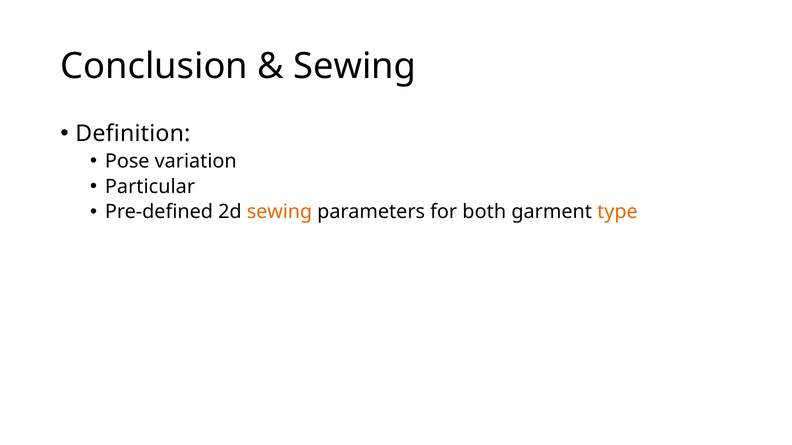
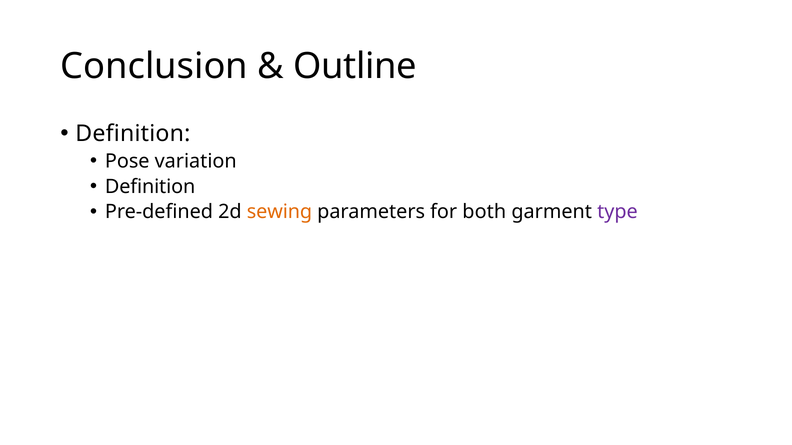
Sewing at (355, 67): Sewing -> Outline
Particular at (150, 187): Particular -> Definition
type colour: orange -> purple
